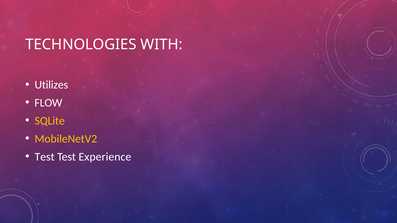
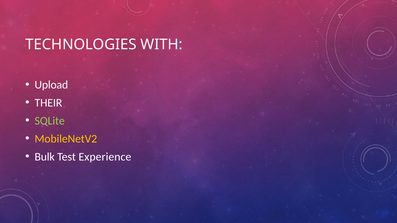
Utilizes: Utilizes -> Upload
FLOW: FLOW -> THEIR
SQLite colour: yellow -> light green
Test at (45, 157): Test -> Bulk
